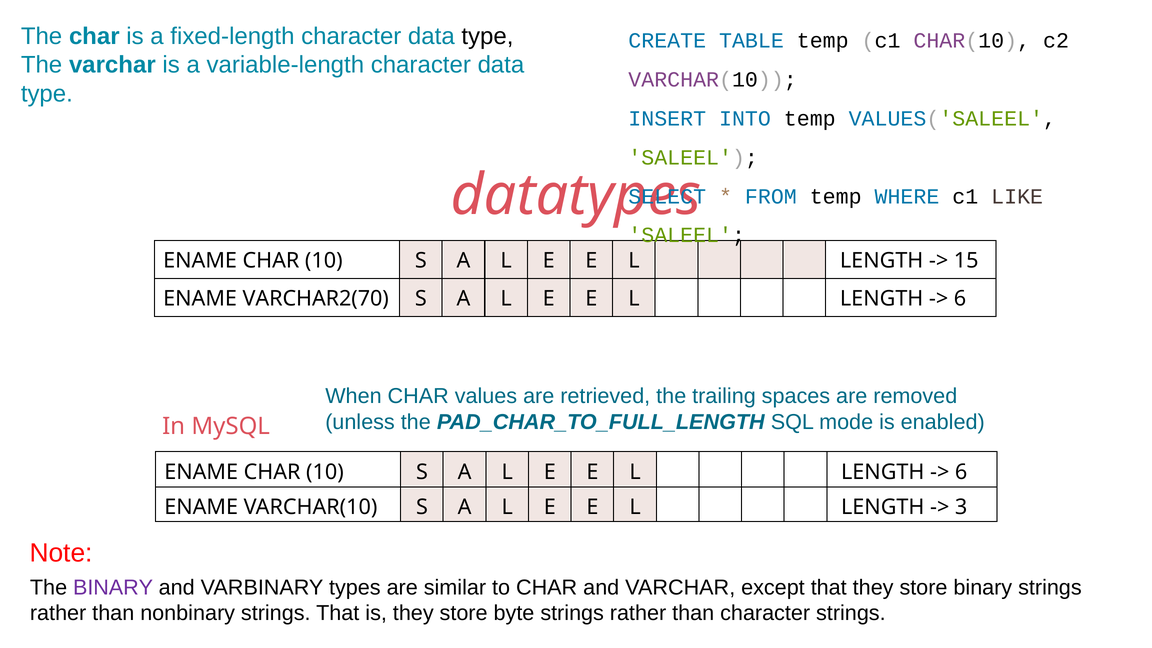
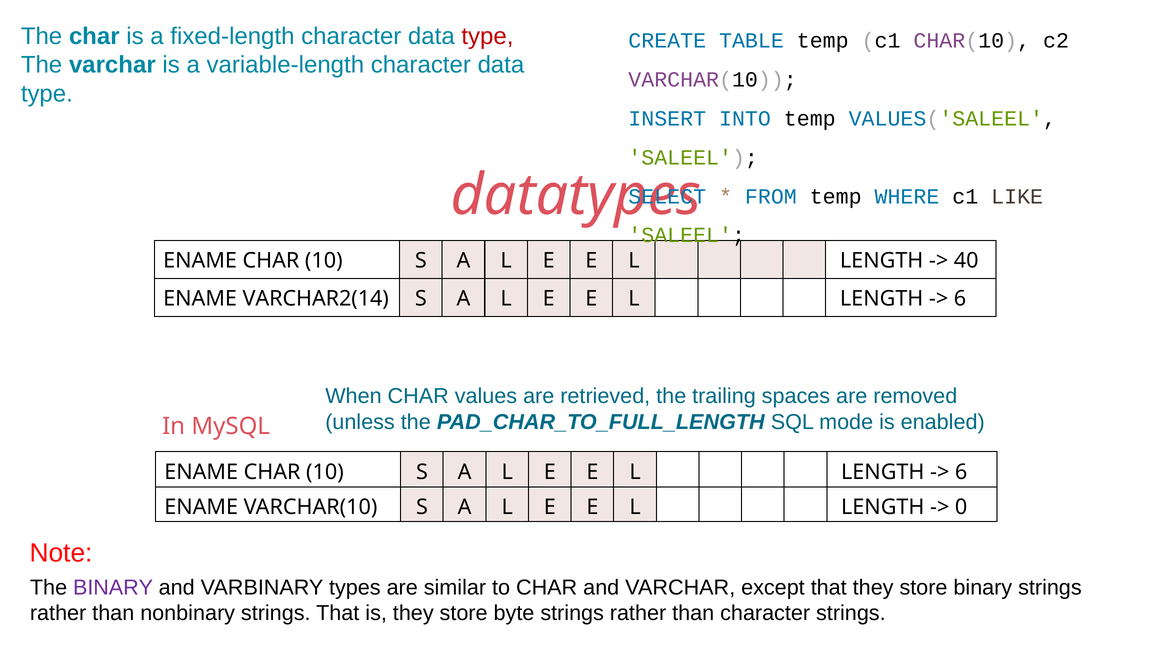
type at (487, 36) colour: black -> red
15: 15 -> 40
VARCHAR2(70: VARCHAR2(70 -> VARCHAR2(14
3: 3 -> 0
